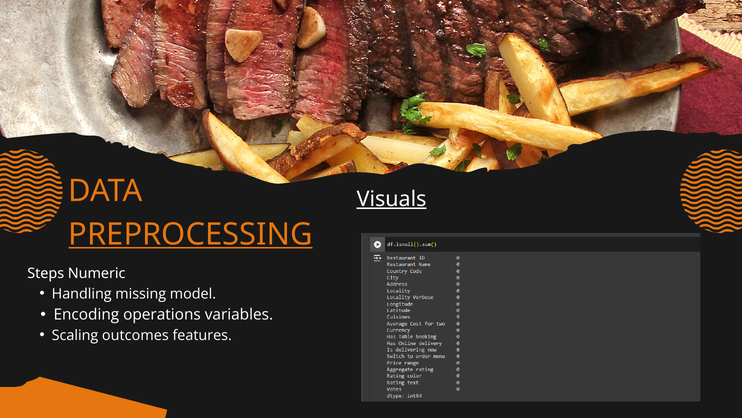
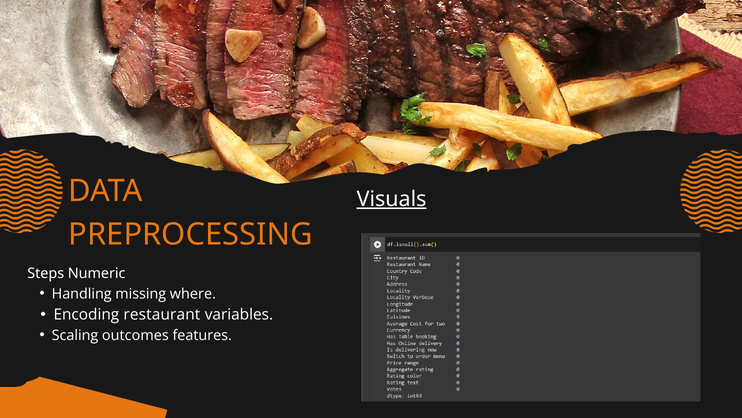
PREPROCESSING underline: present -> none
model: model -> where
operations: operations -> restaurant
